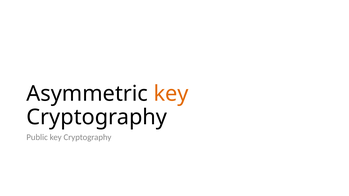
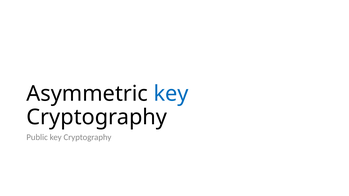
key at (171, 94) colour: orange -> blue
